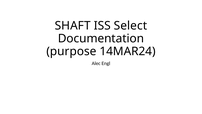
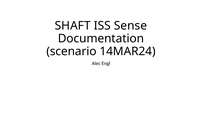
Select: Select -> Sense
purpose: purpose -> scenario
